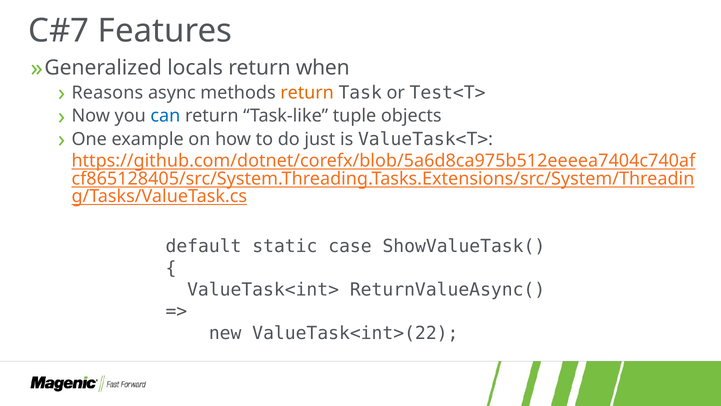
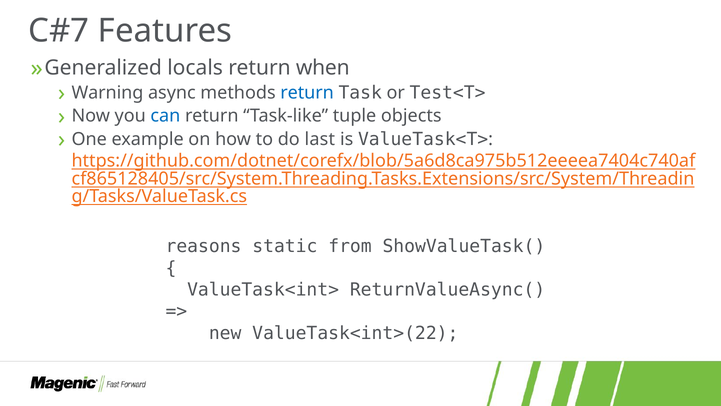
Reasons: Reasons -> Warning
return at (307, 93) colour: orange -> blue
just: just -> last
default: default -> reasons
case: case -> from
